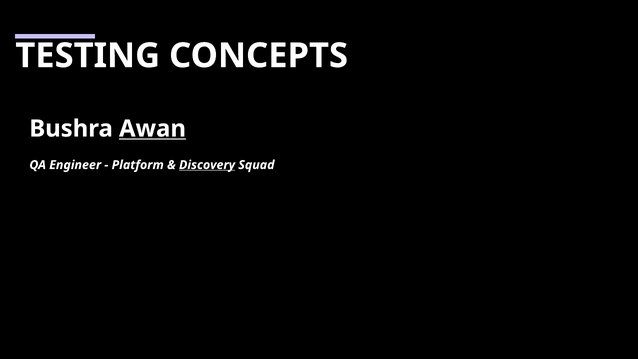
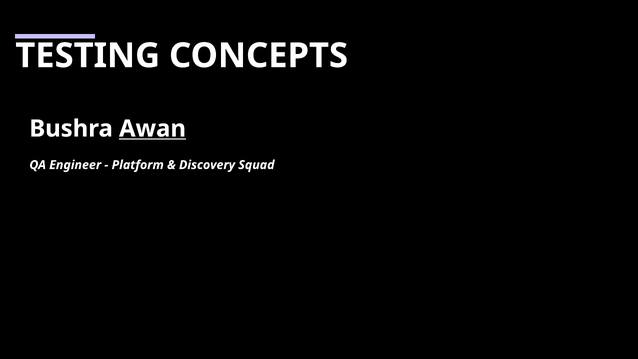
Discovery underline: present -> none
